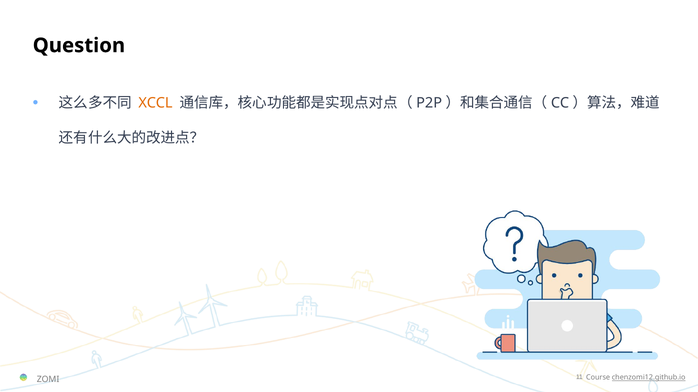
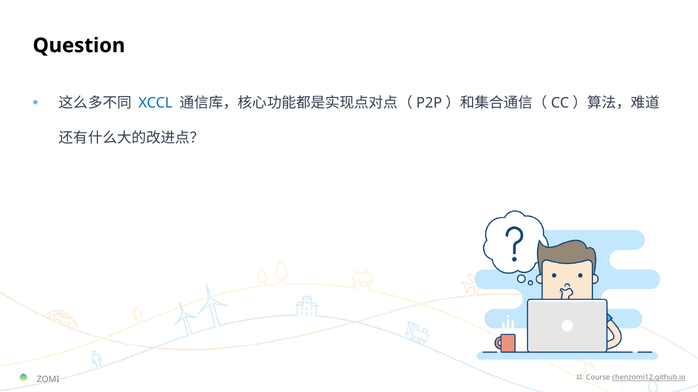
XCCL colour: orange -> blue
